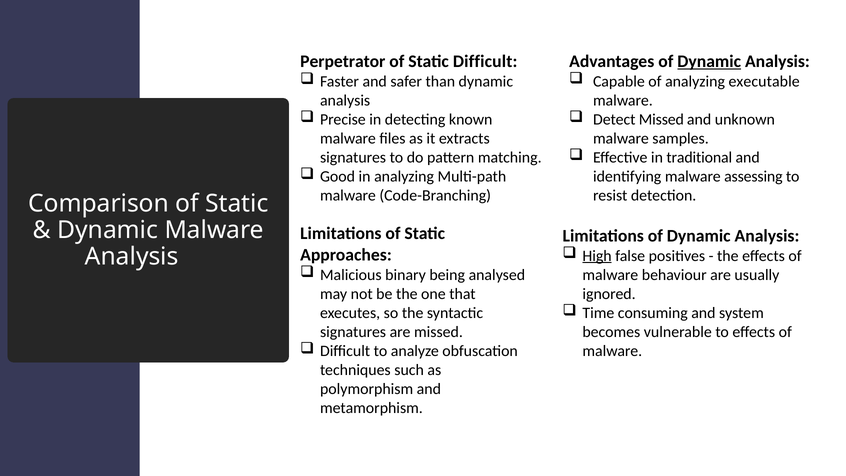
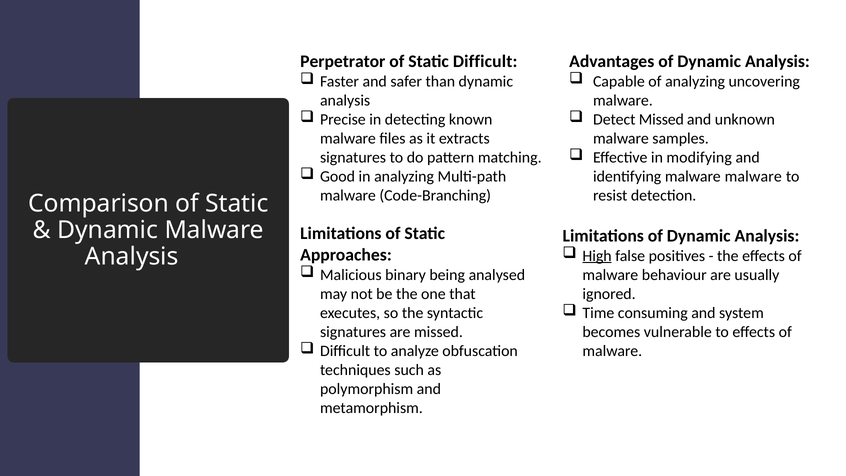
Dynamic at (709, 61) underline: present -> none
executable: executable -> uncovering
traditional: traditional -> modifying
malware assessing: assessing -> malware
